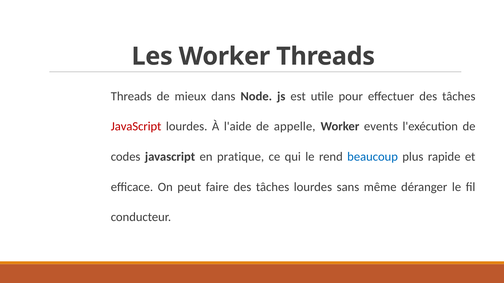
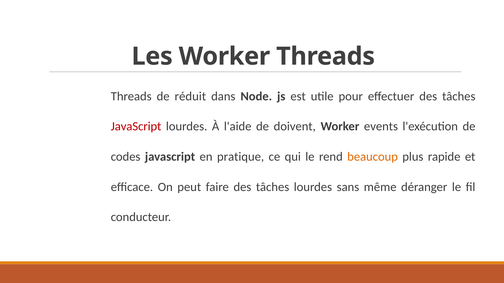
mieux: mieux -> réduit
appelle: appelle -> doivent
beaucoup colour: blue -> orange
